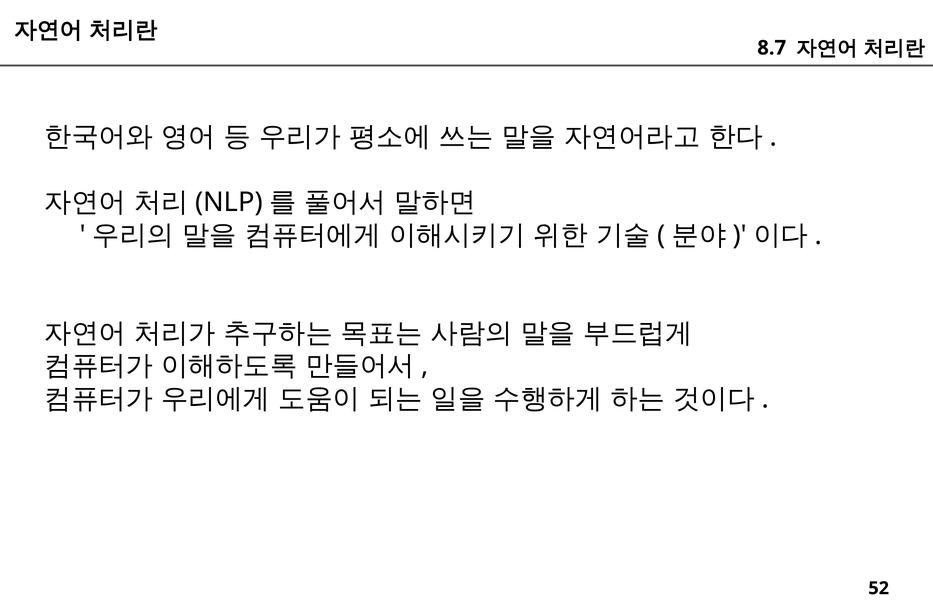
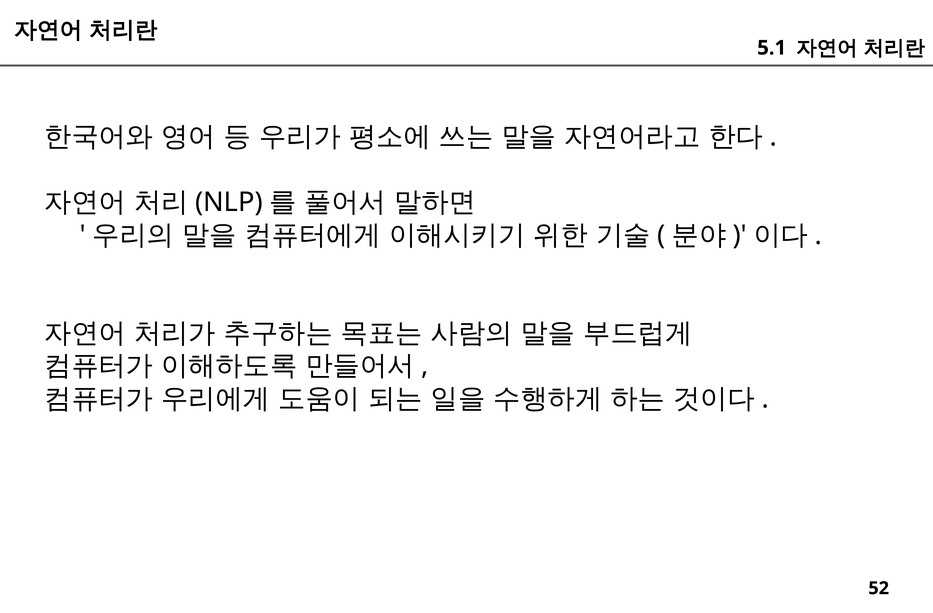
8.7: 8.7 -> 5.1
